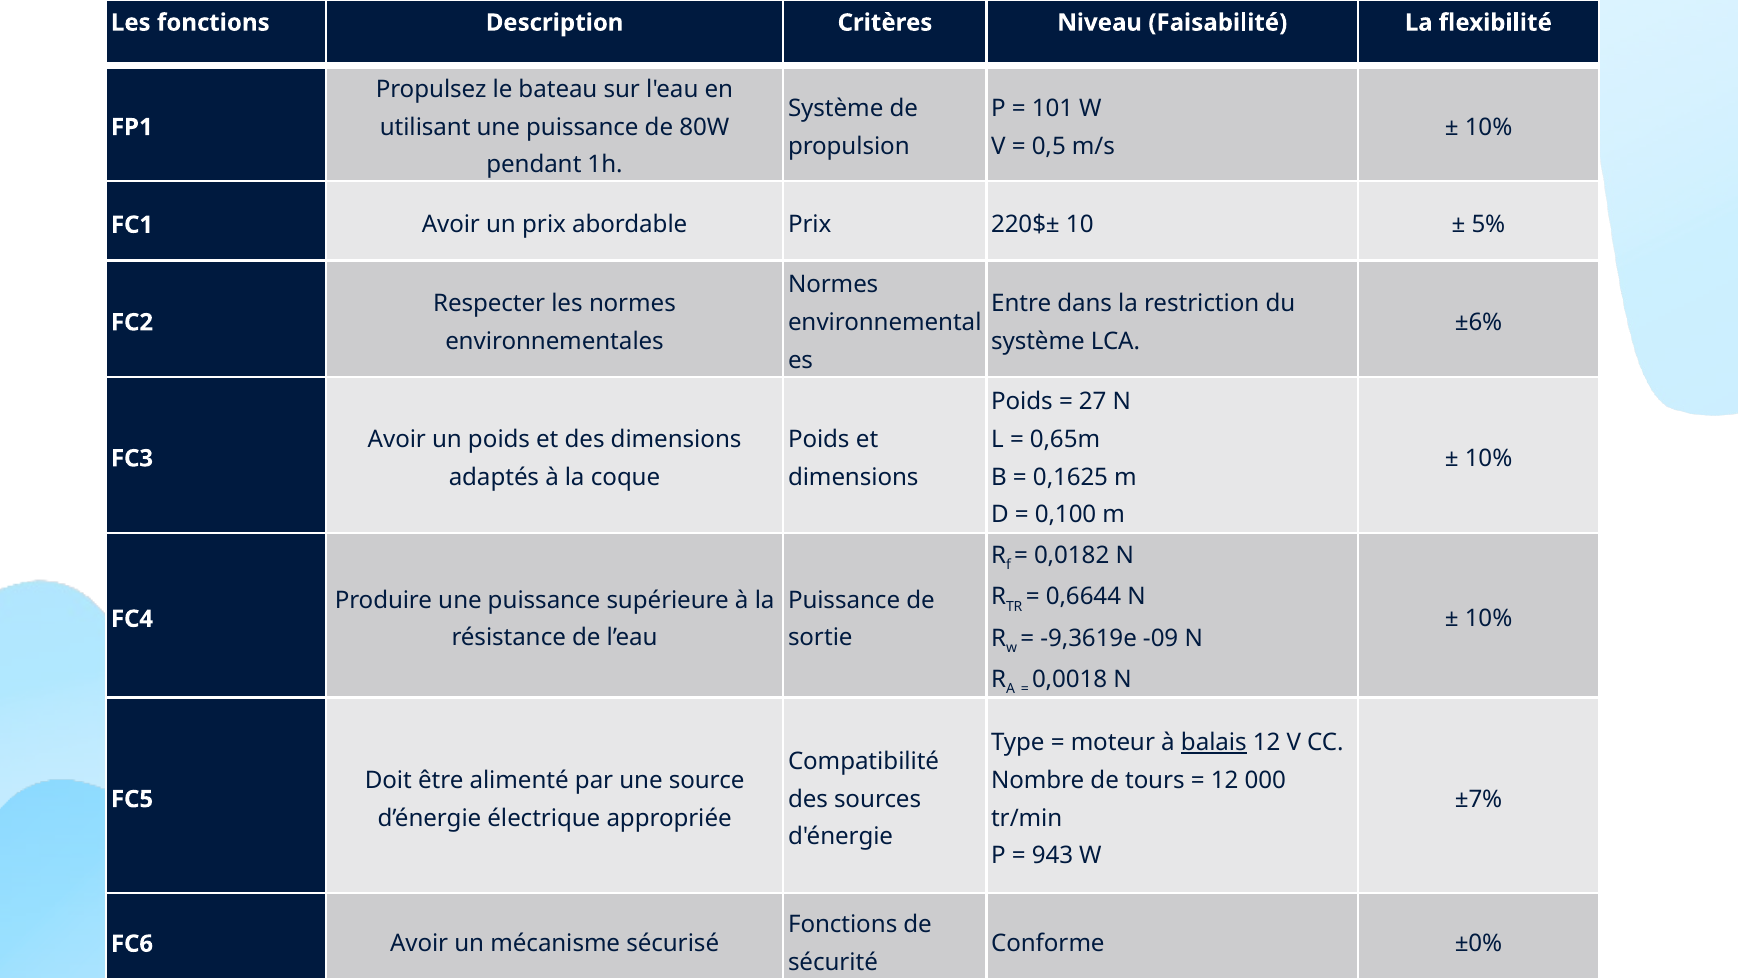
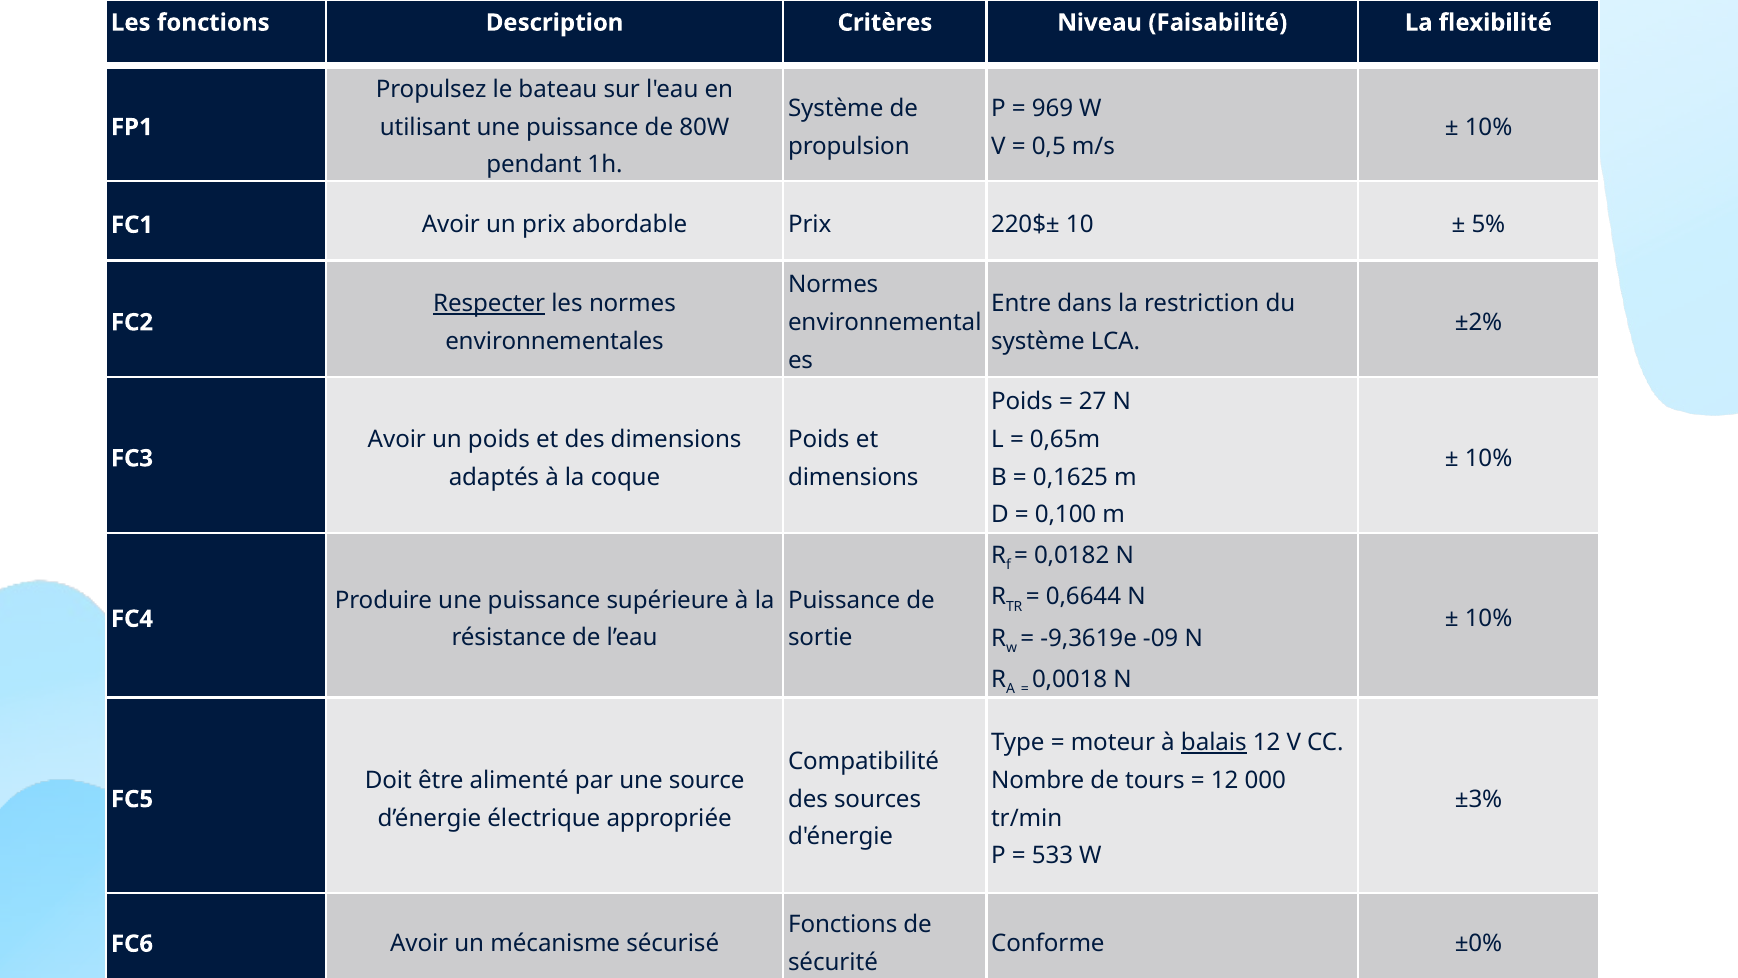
101: 101 -> 969
Respecter underline: none -> present
±6%: ±6% -> ±2%
±7%: ±7% -> ±3%
943: 943 -> 533
